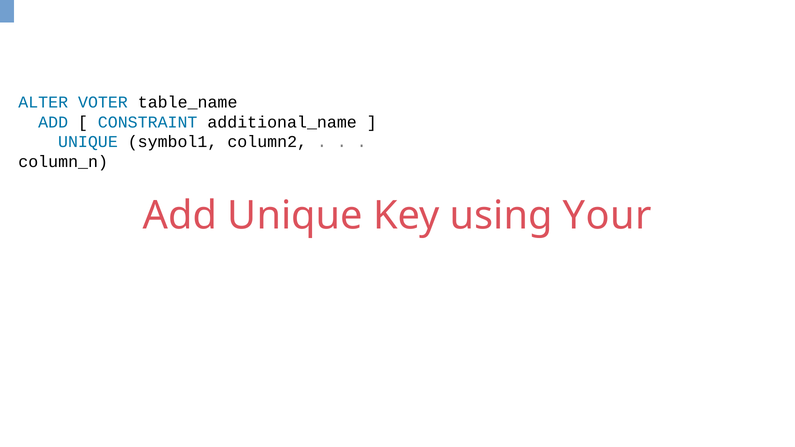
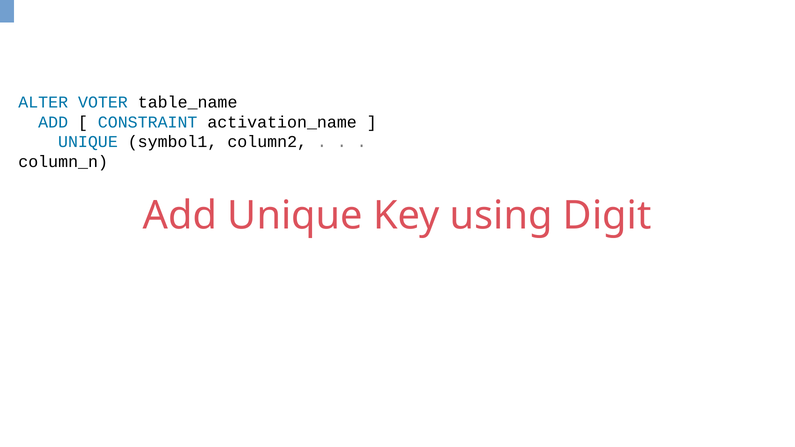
additional_name: additional_name -> activation_name
Your: Your -> Digit
